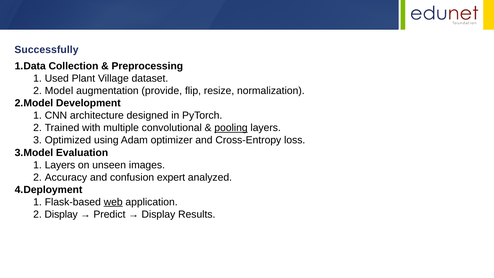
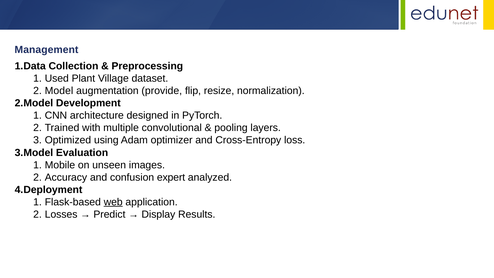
Successfully: Successfully -> Management
pooling underline: present -> none
Layers at (60, 165): Layers -> Mobile
Display at (61, 214): Display -> Losses
